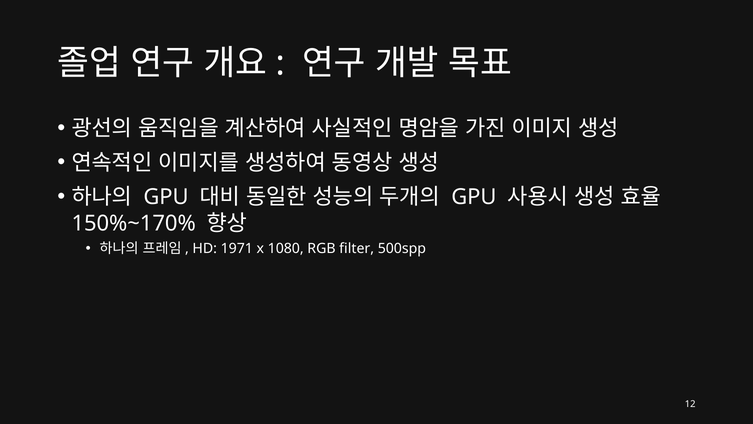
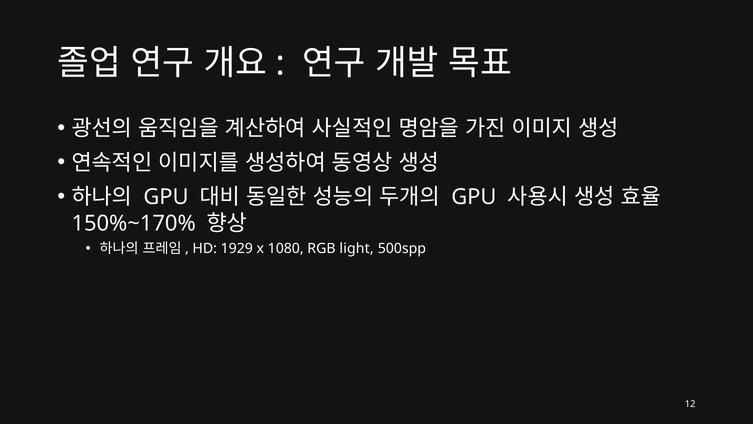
1971: 1971 -> 1929
filter: filter -> light
